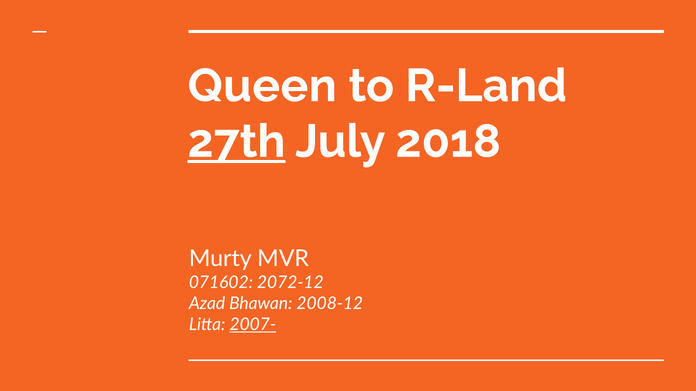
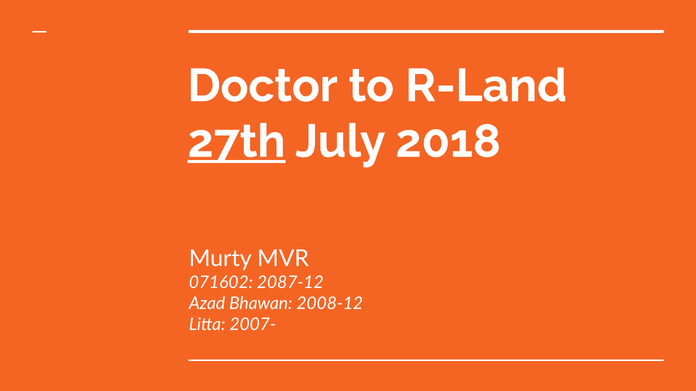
Queen: Queen -> Doctor
2072-12: 2072-12 -> 2087-12
2007- underline: present -> none
